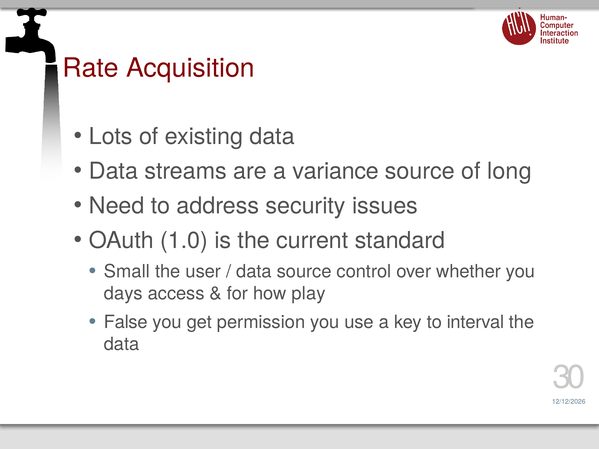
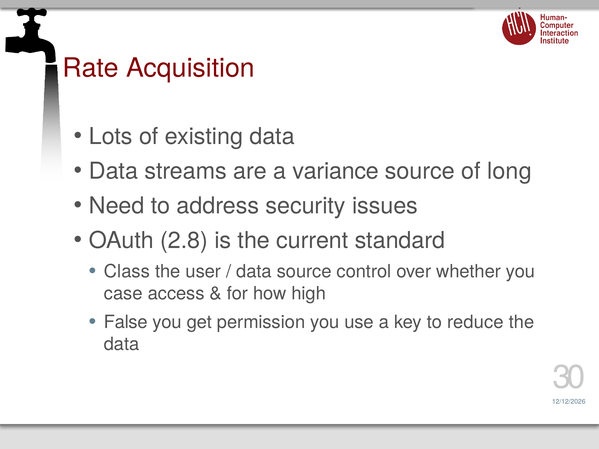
1.0: 1.0 -> 2.8
Small: Small -> Class
days: days -> case
play: play -> high
interval: interval -> reduce
